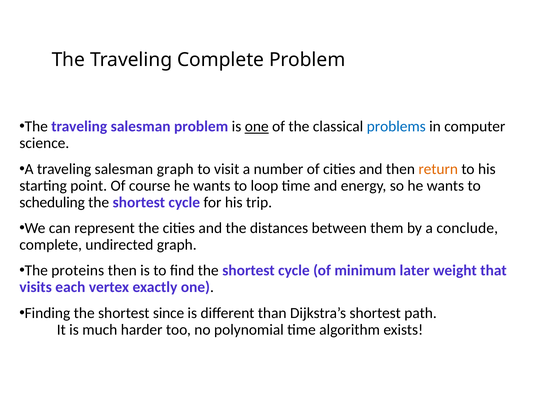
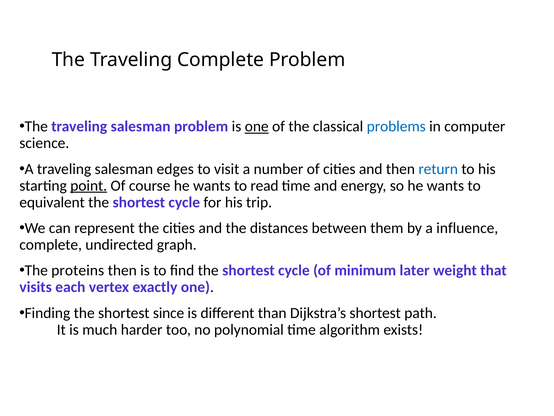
salesman graph: graph -> edges
return colour: orange -> blue
point underline: none -> present
loop: loop -> read
scheduling: scheduling -> equivalent
conclude: conclude -> influence
